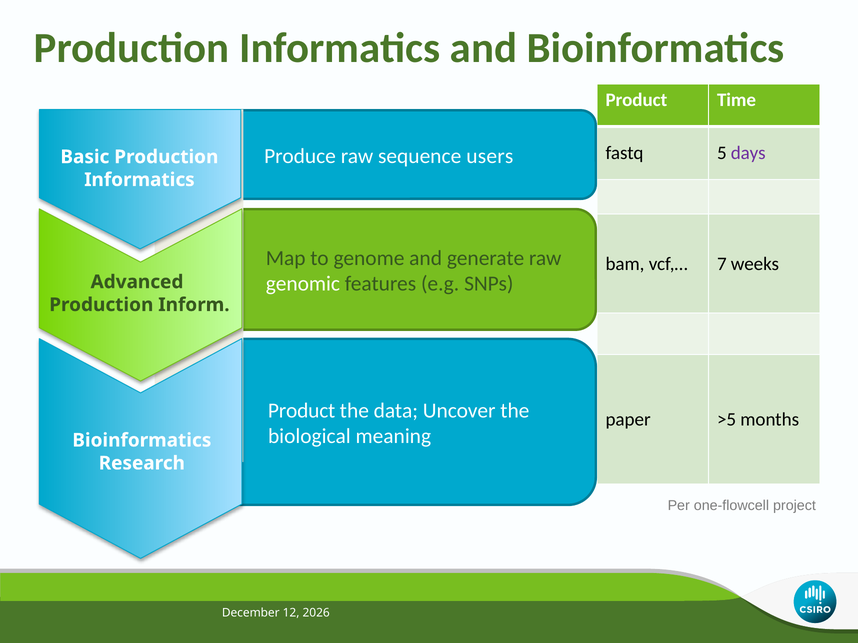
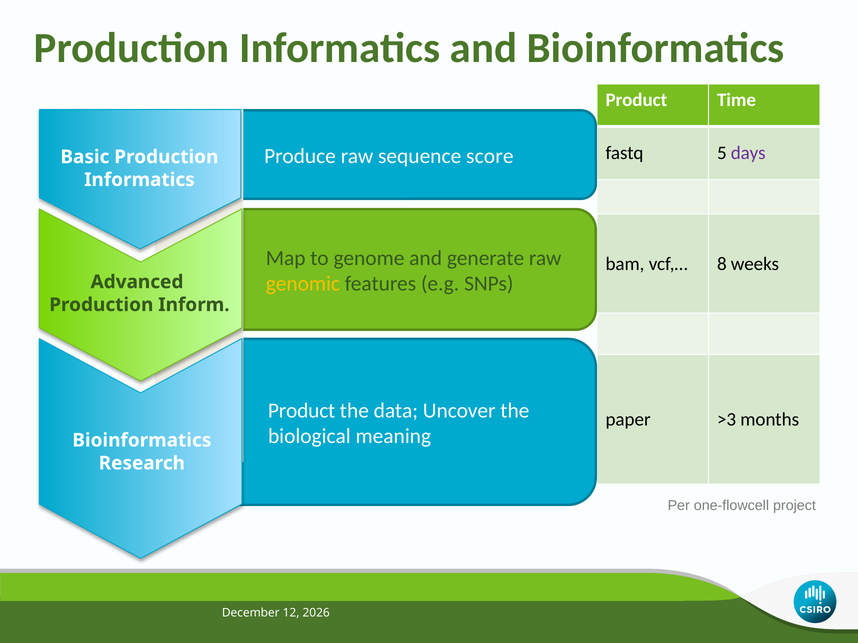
users: users -> score
7: 7 -> 8
genomic colour: white -> yellow
>5: >5 -> >3
